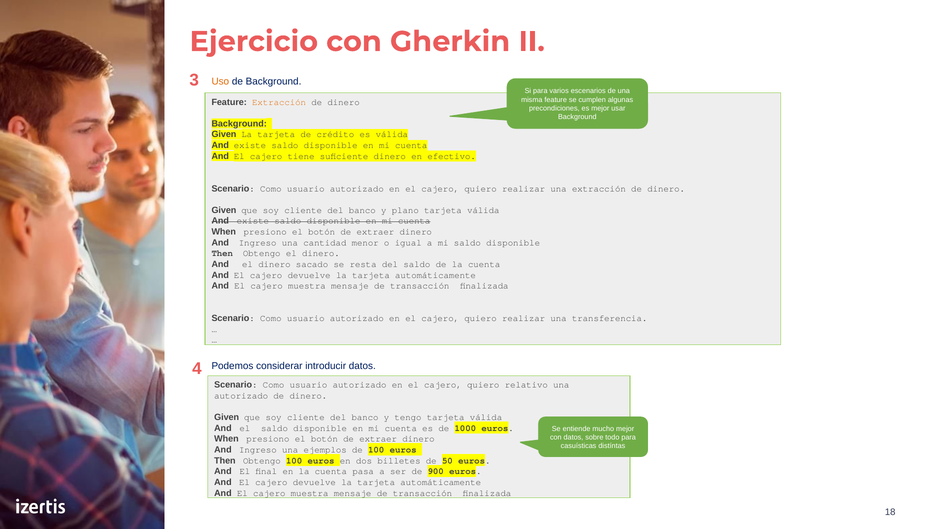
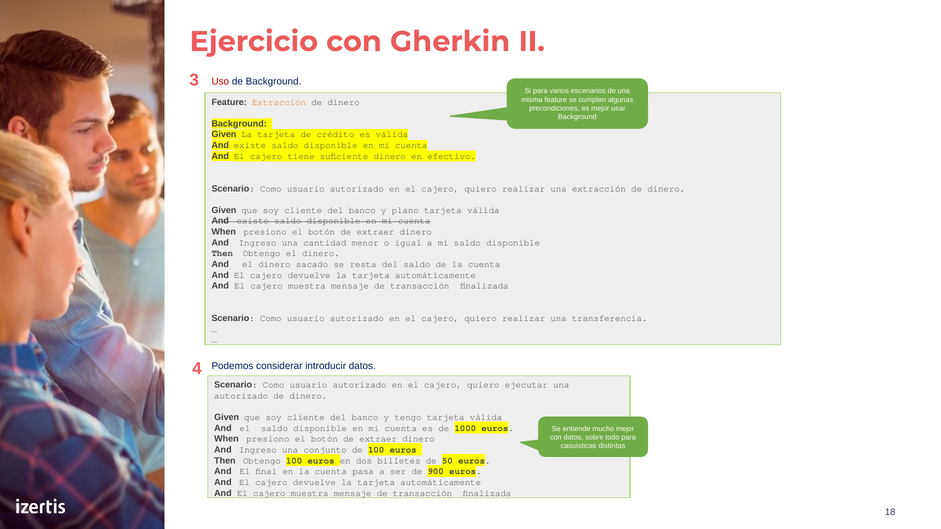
Uso colour: orange -> red
relativo: relativo -> ejecutar
ejemplos: ejemplos -> conjunto
